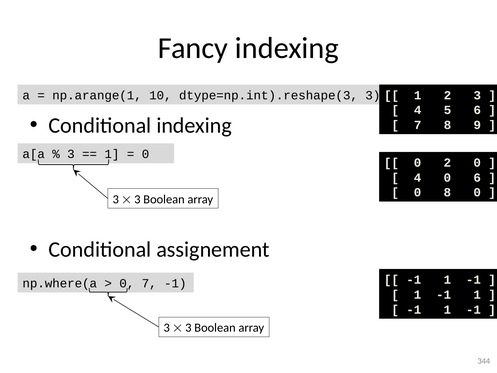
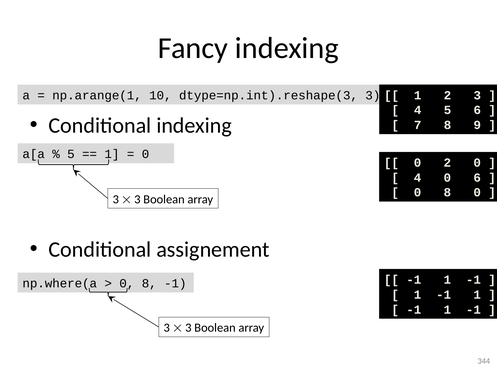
3 at (71, 154): 3 -> 5
7 at (149, 283): 7 -> 8
